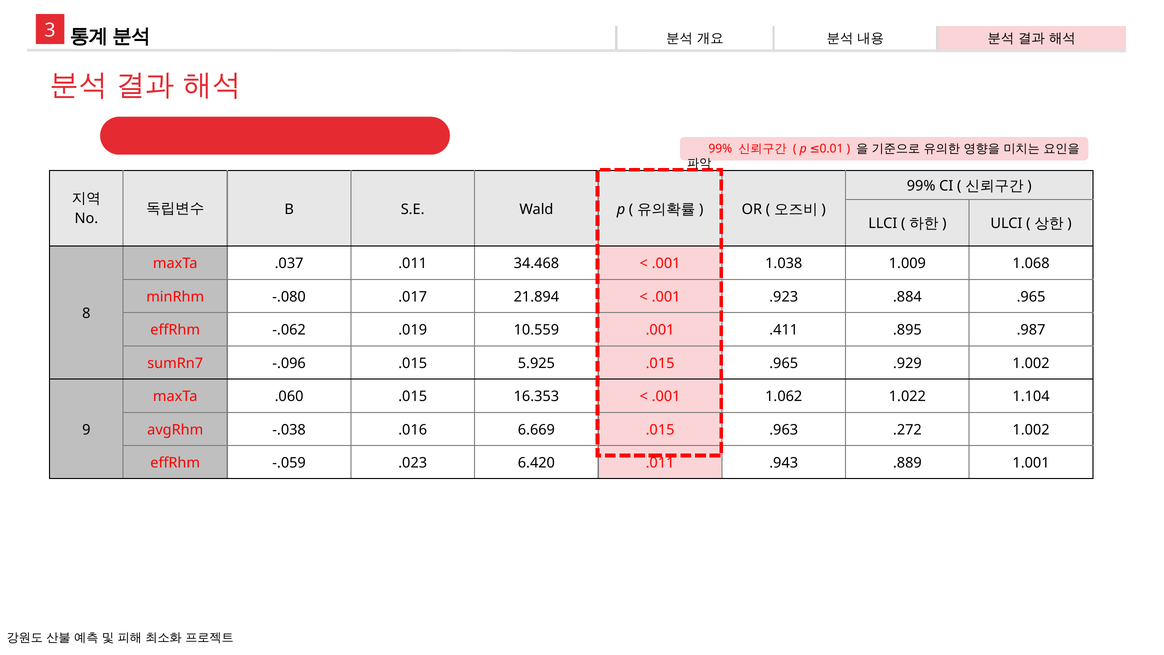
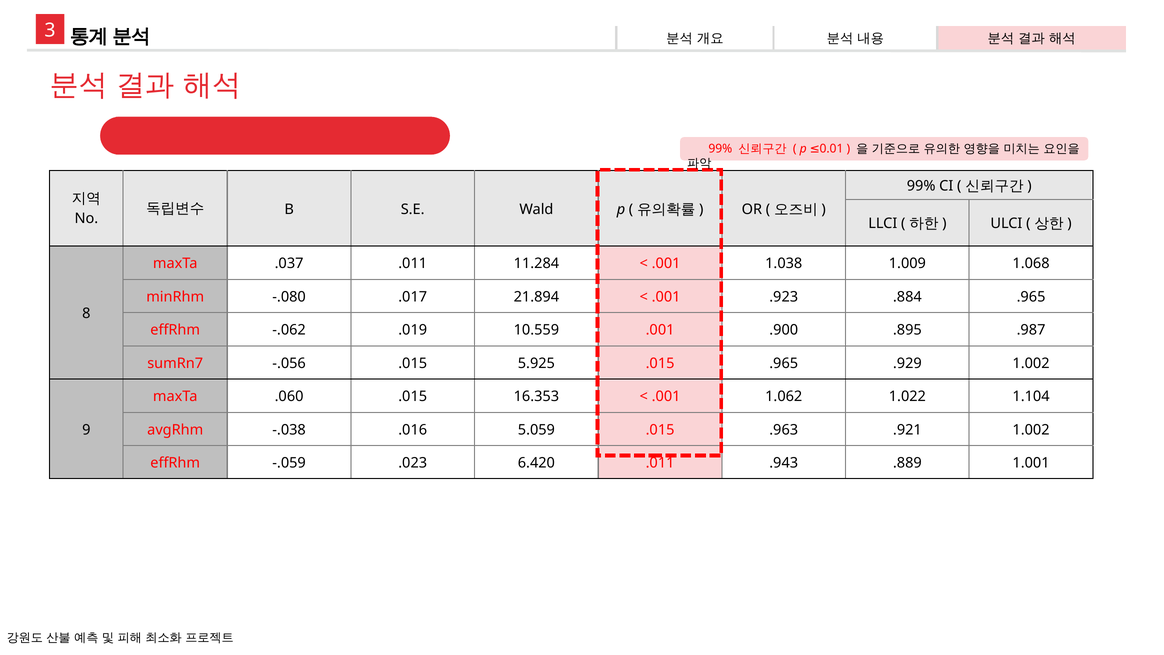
34.468: 34.468 -> 11.284
.411: .411 -> .900
-.096: -.096 -> -.056
6.669: 6.669 -> 5.059
.272: .272 -> .921
